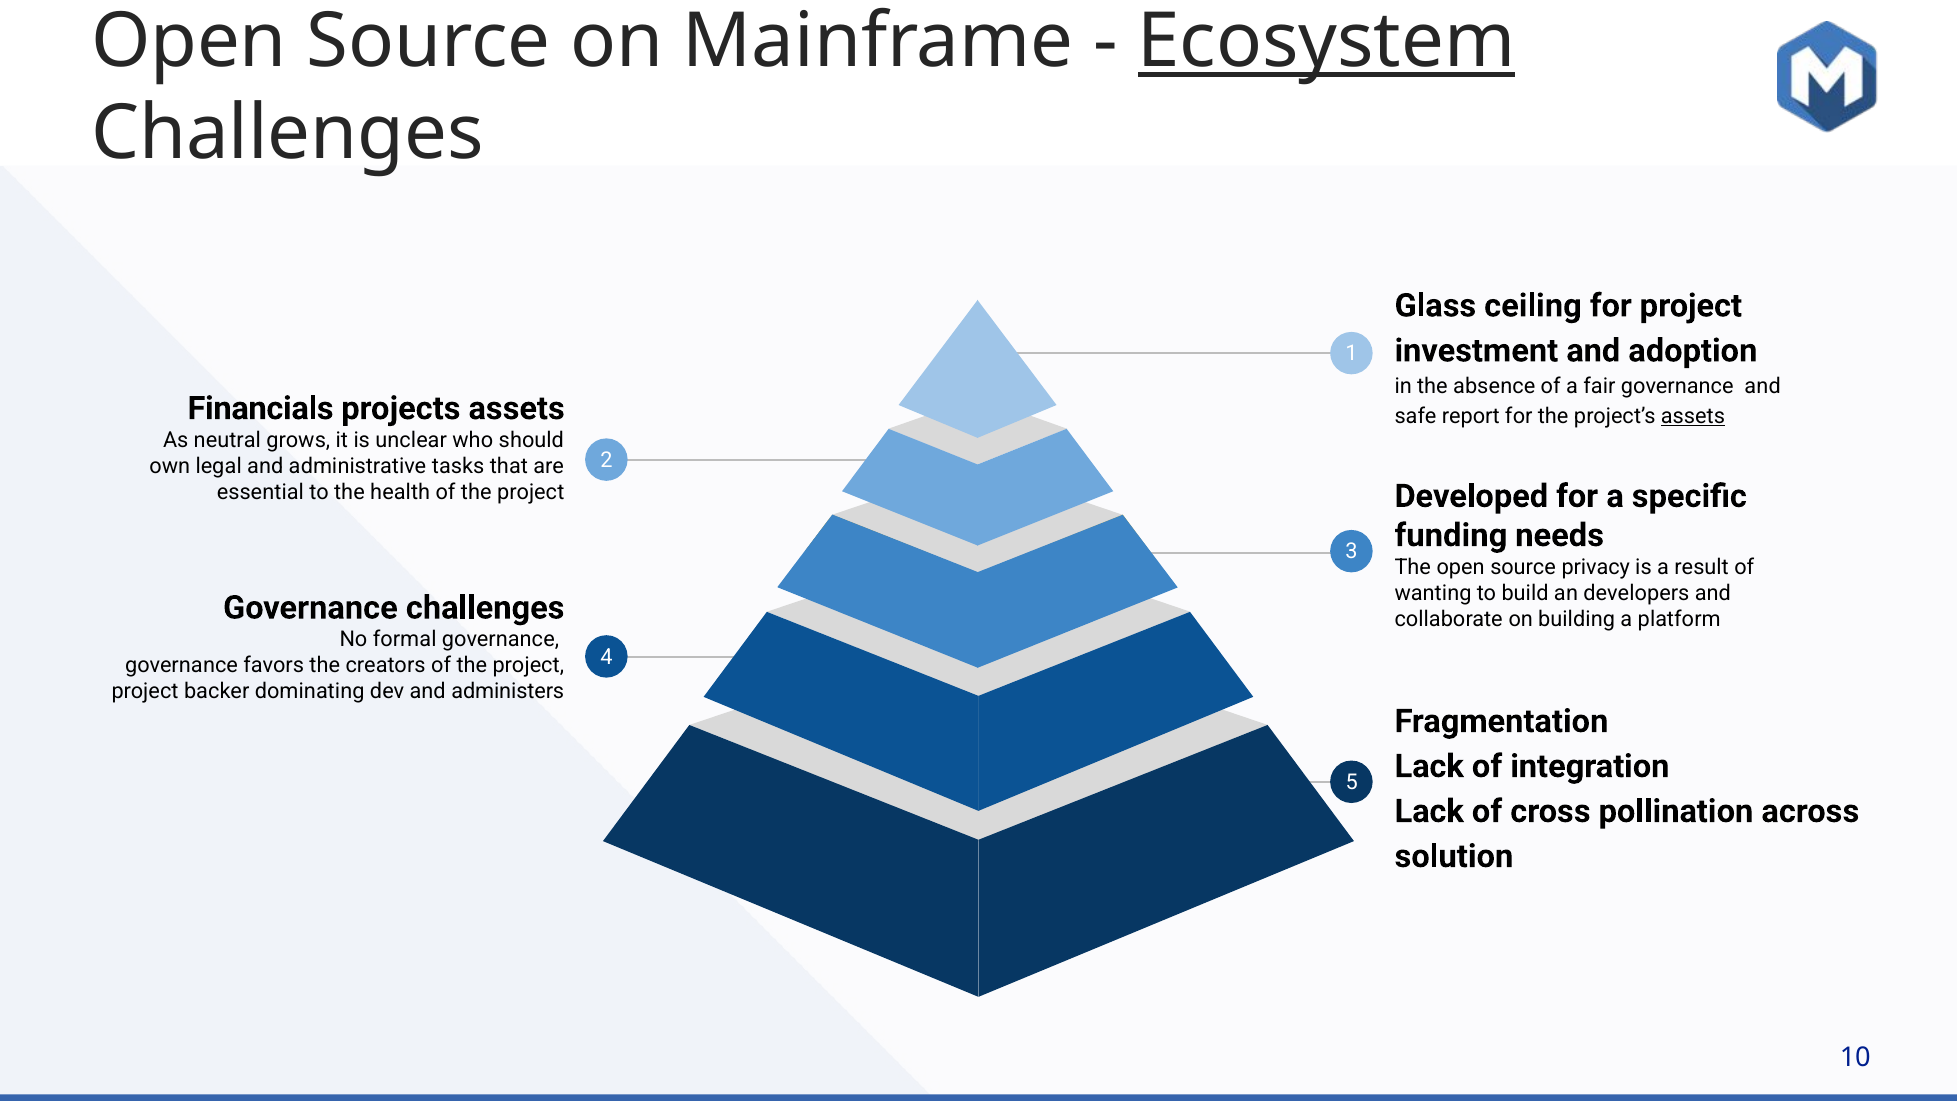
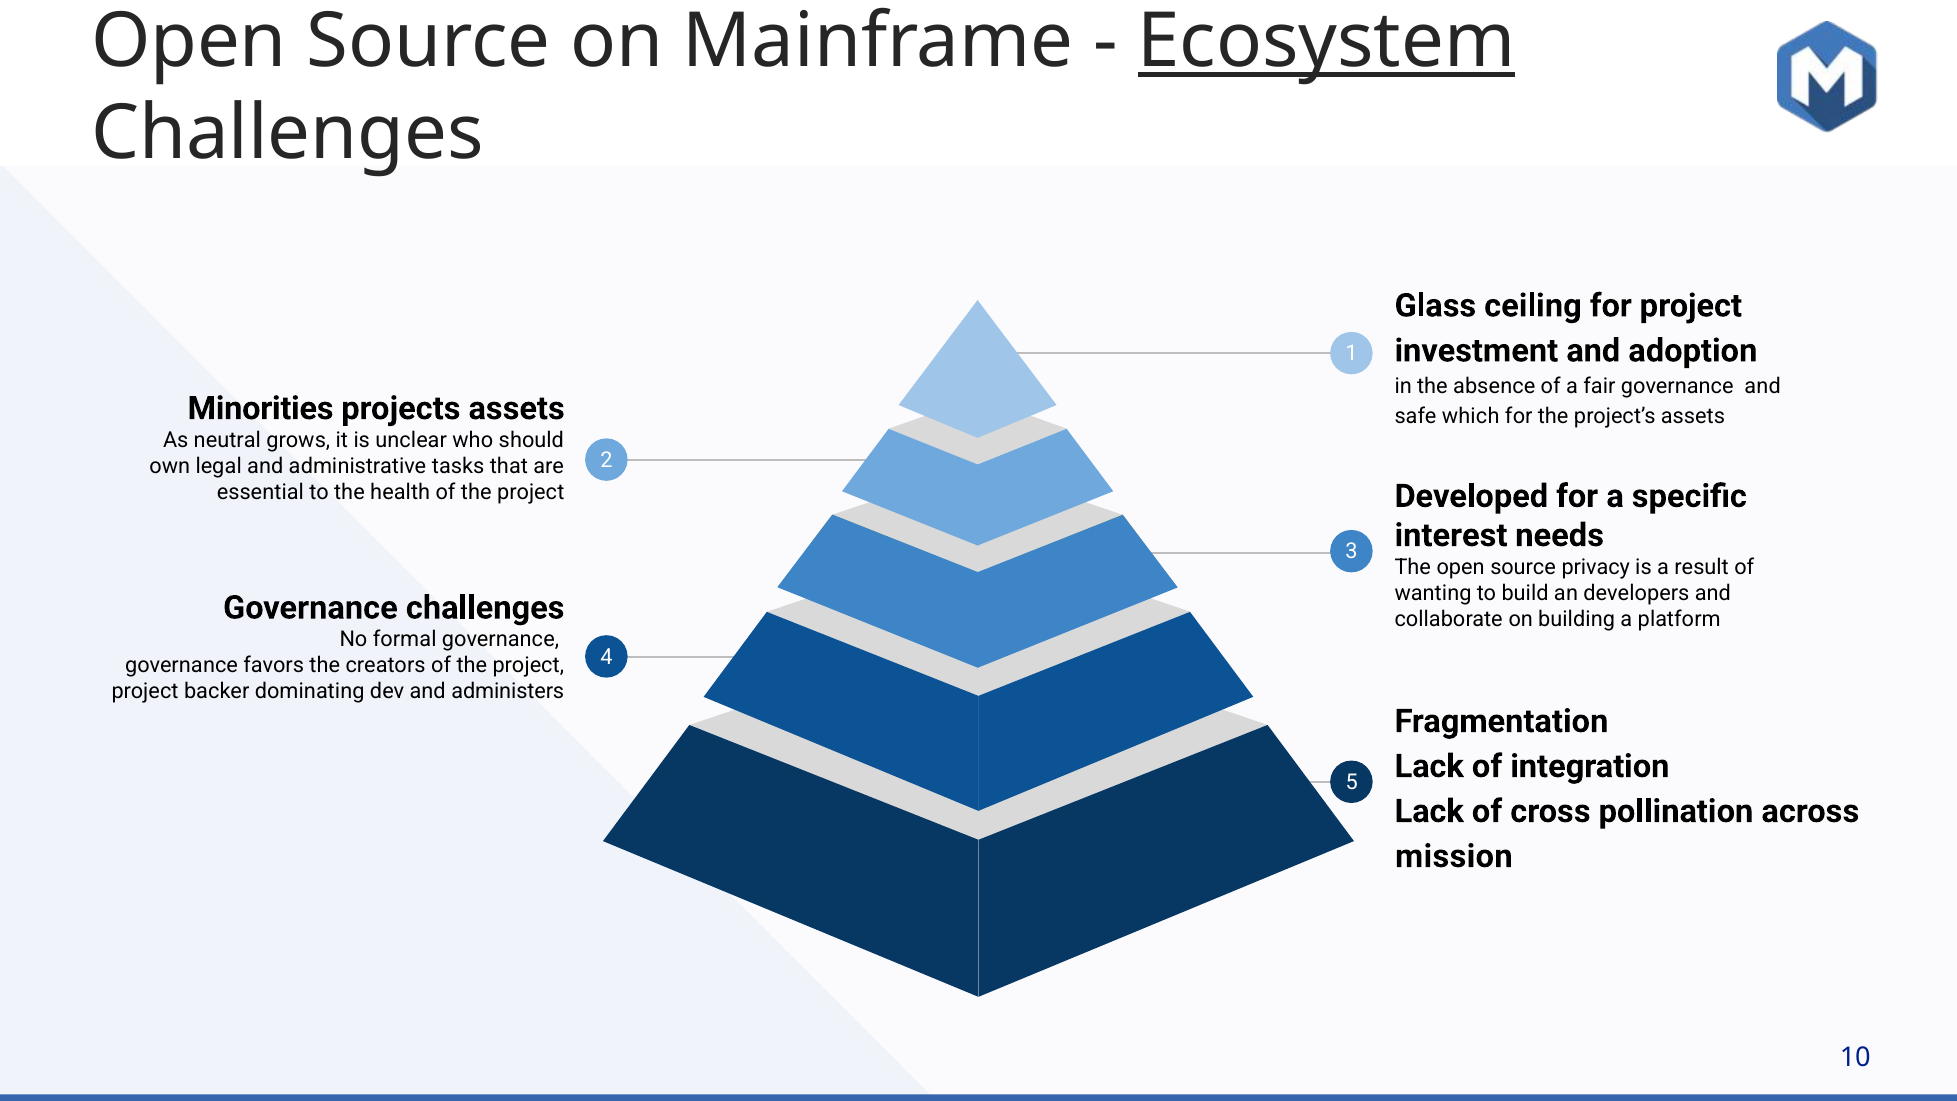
Financials: Financials -> Minorities
report: report -> which
assets at (1693, 416) underline: present -> none
funding: funding -> interest
solution: solution -> mission
